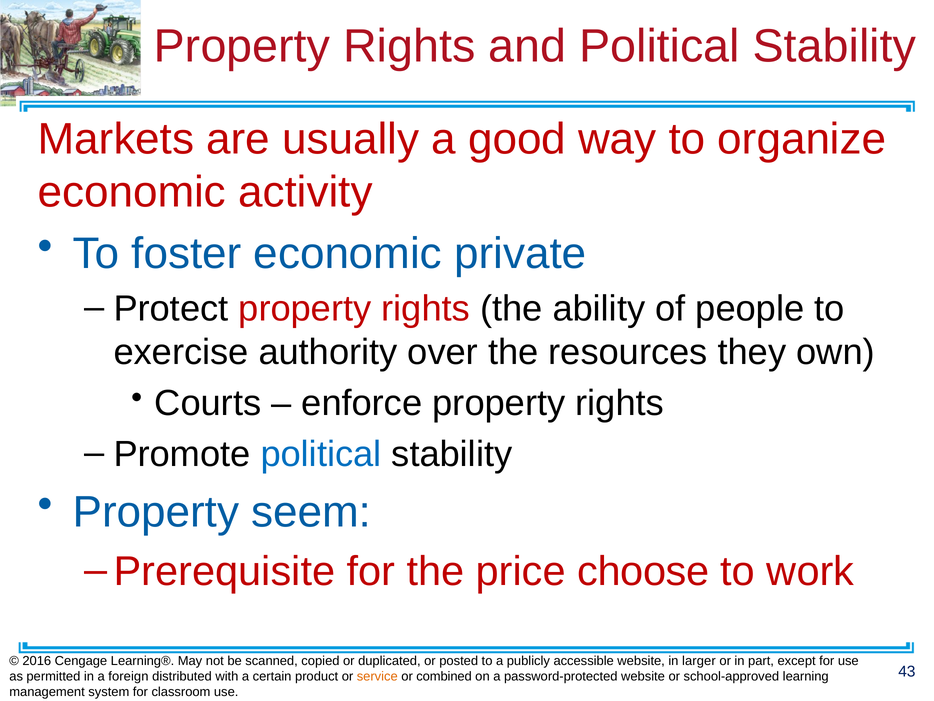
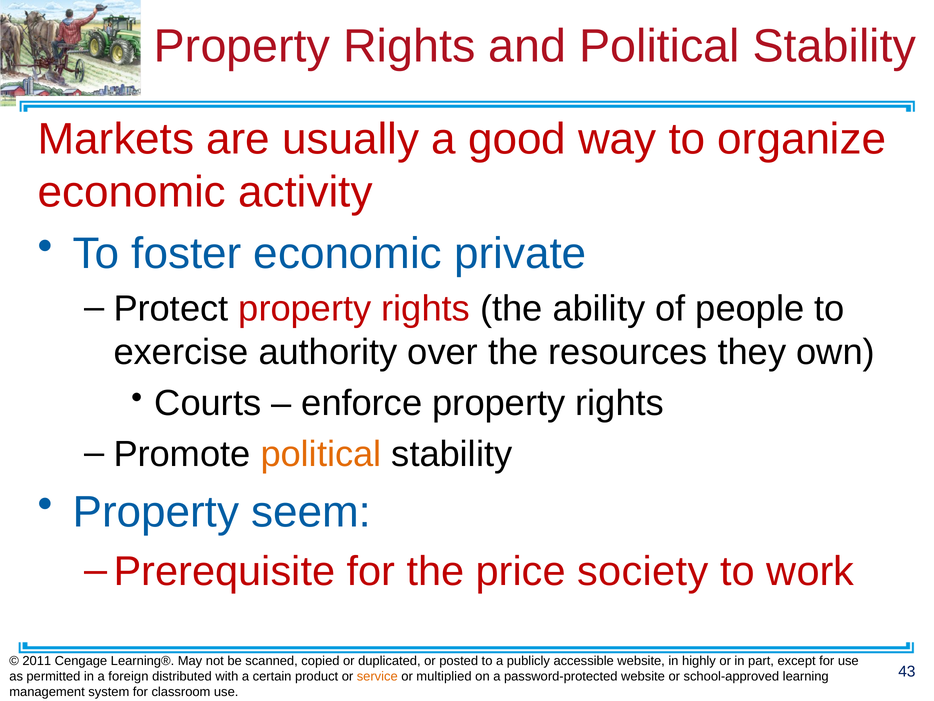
political at (321, 454) colour: blue -> orange
choose: choose -> society
2016: 2016 -> 2011
larger: larger -> highly
combined: combined -> multiplied
